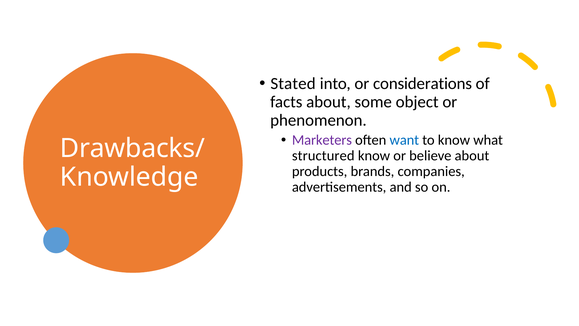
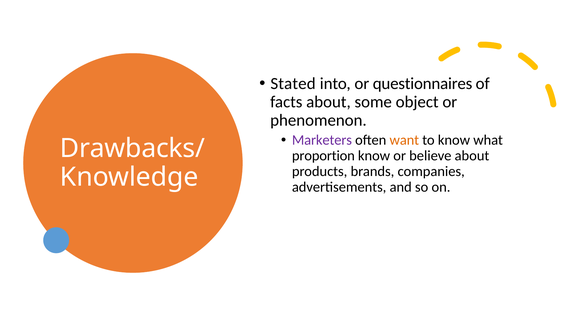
considerations: considerations -> questionnaires
want colour: blue -> orange
structured: structured -> proportion
